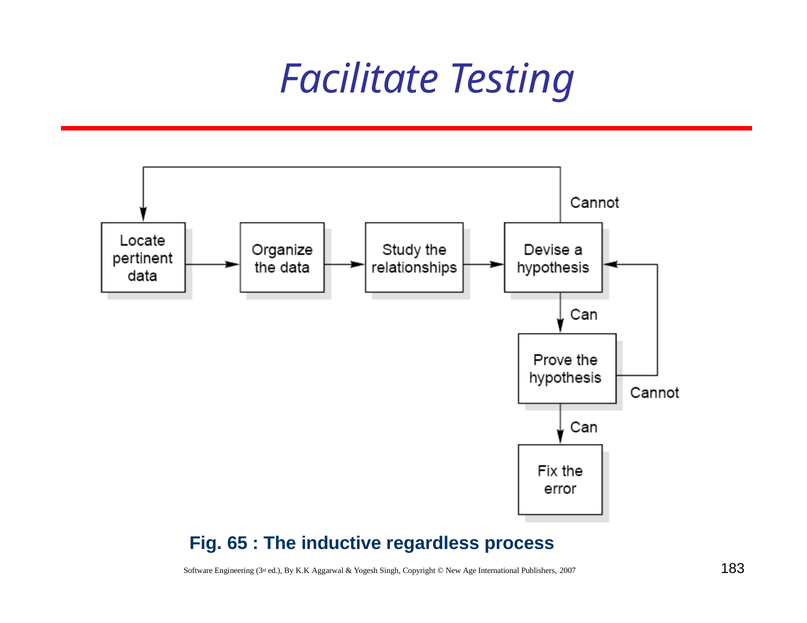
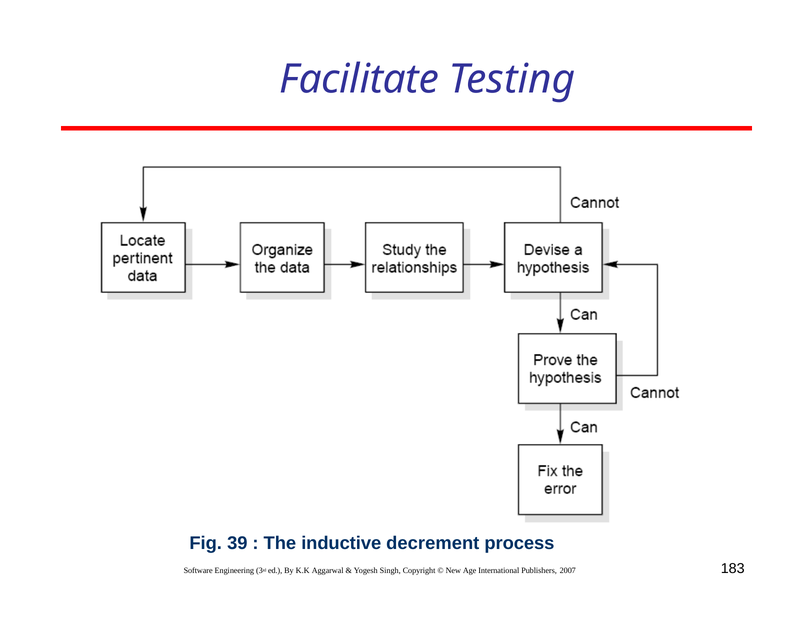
65: 65 -> 39
regardless: regardless -> decrement
